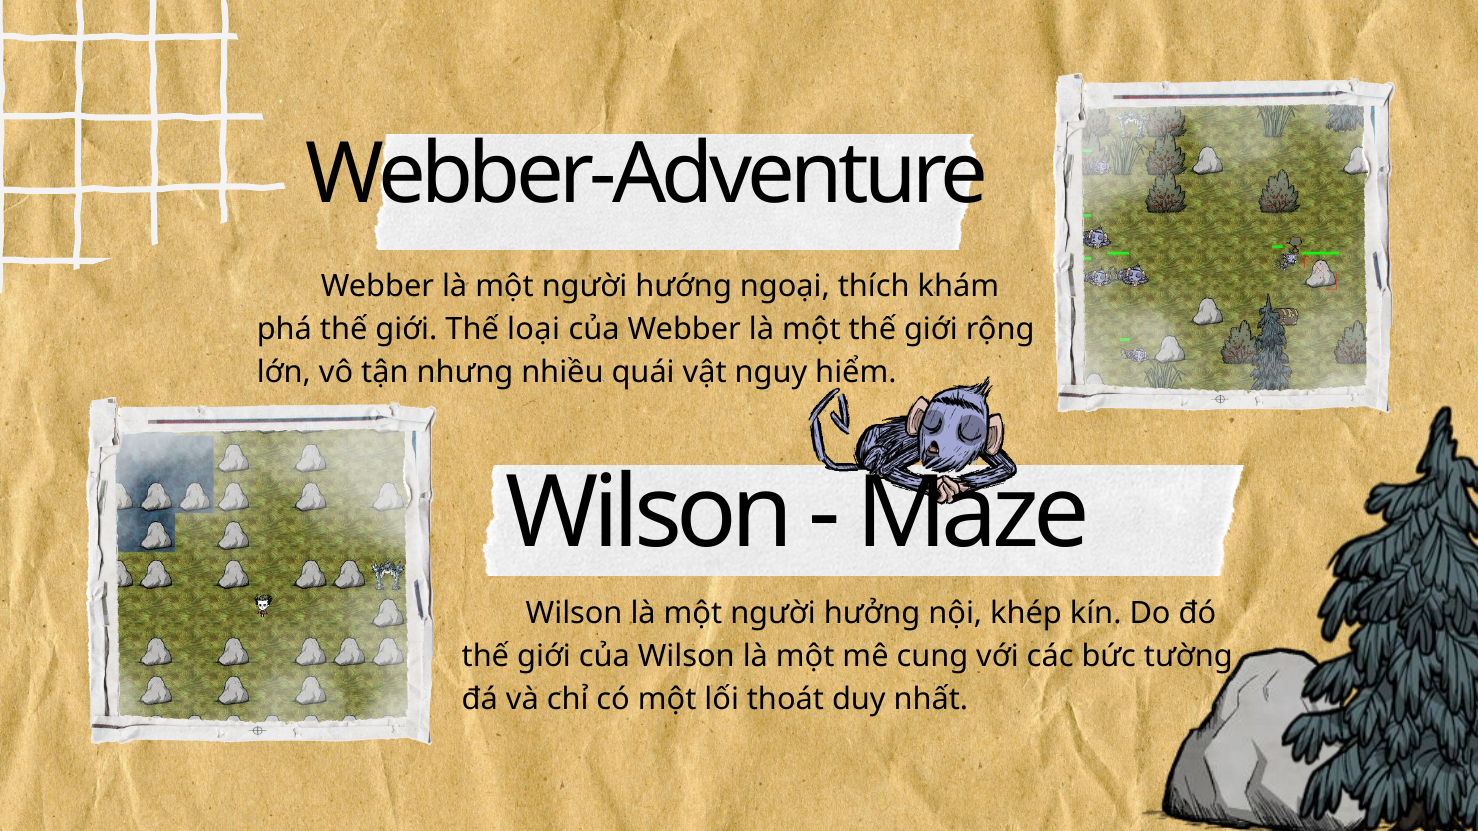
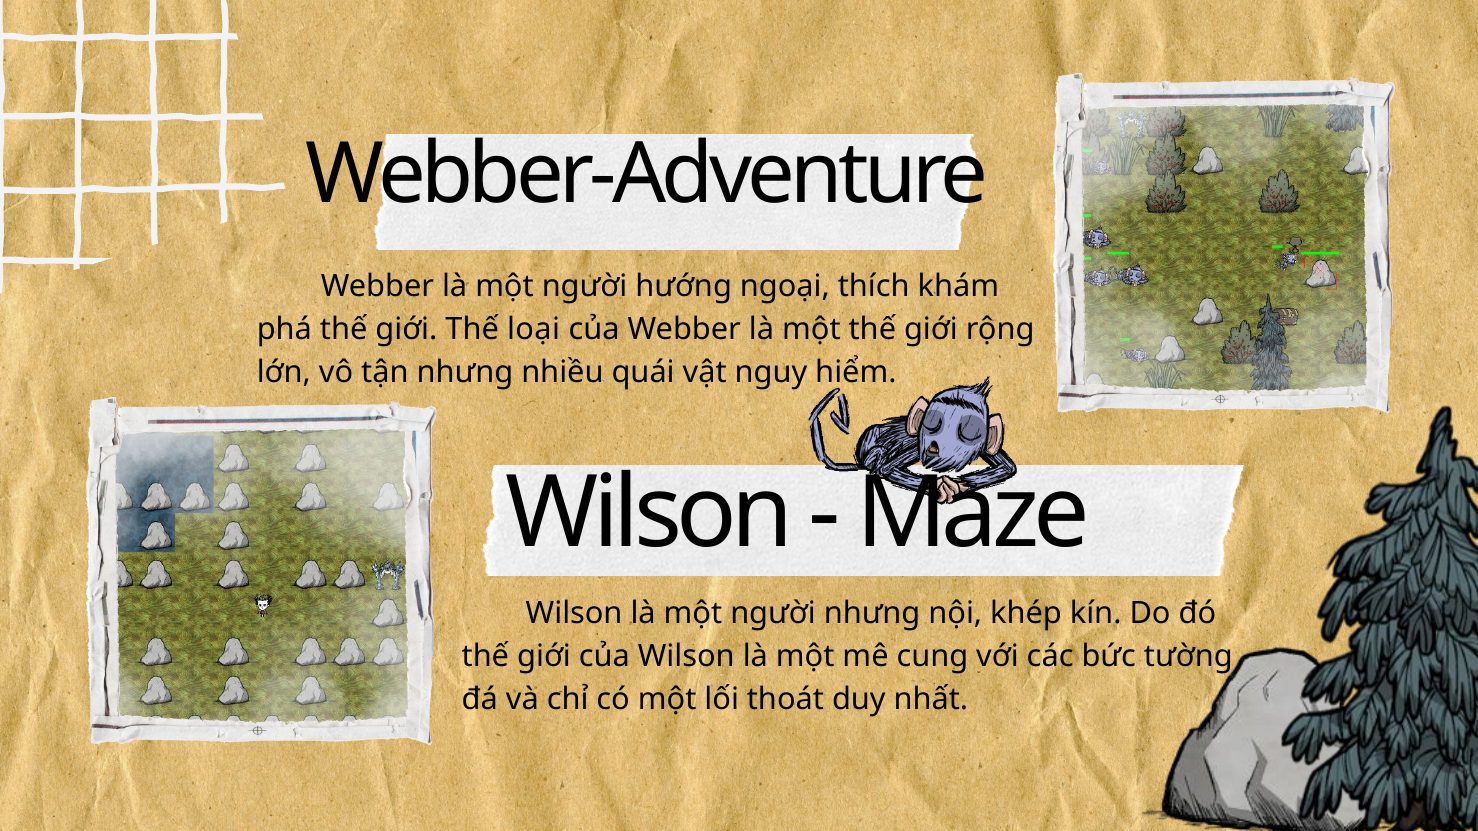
người hưởng: hưởng -> nhưng
